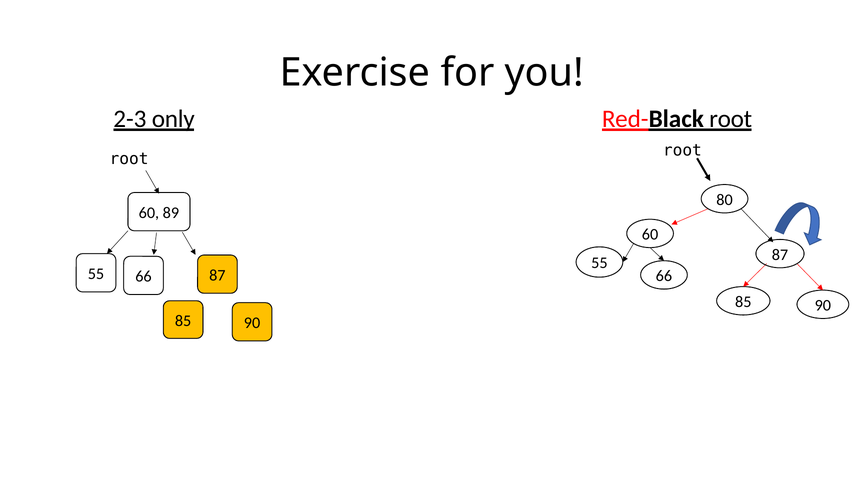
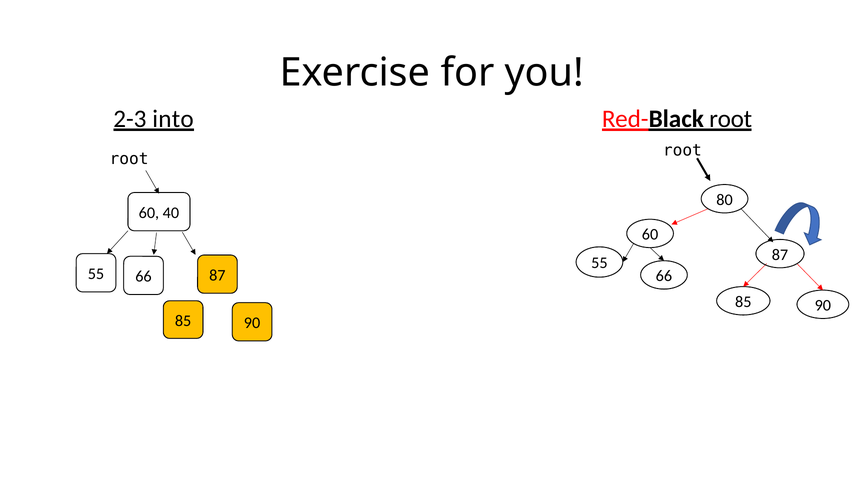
only: only -> into
89: 89 -> 40
